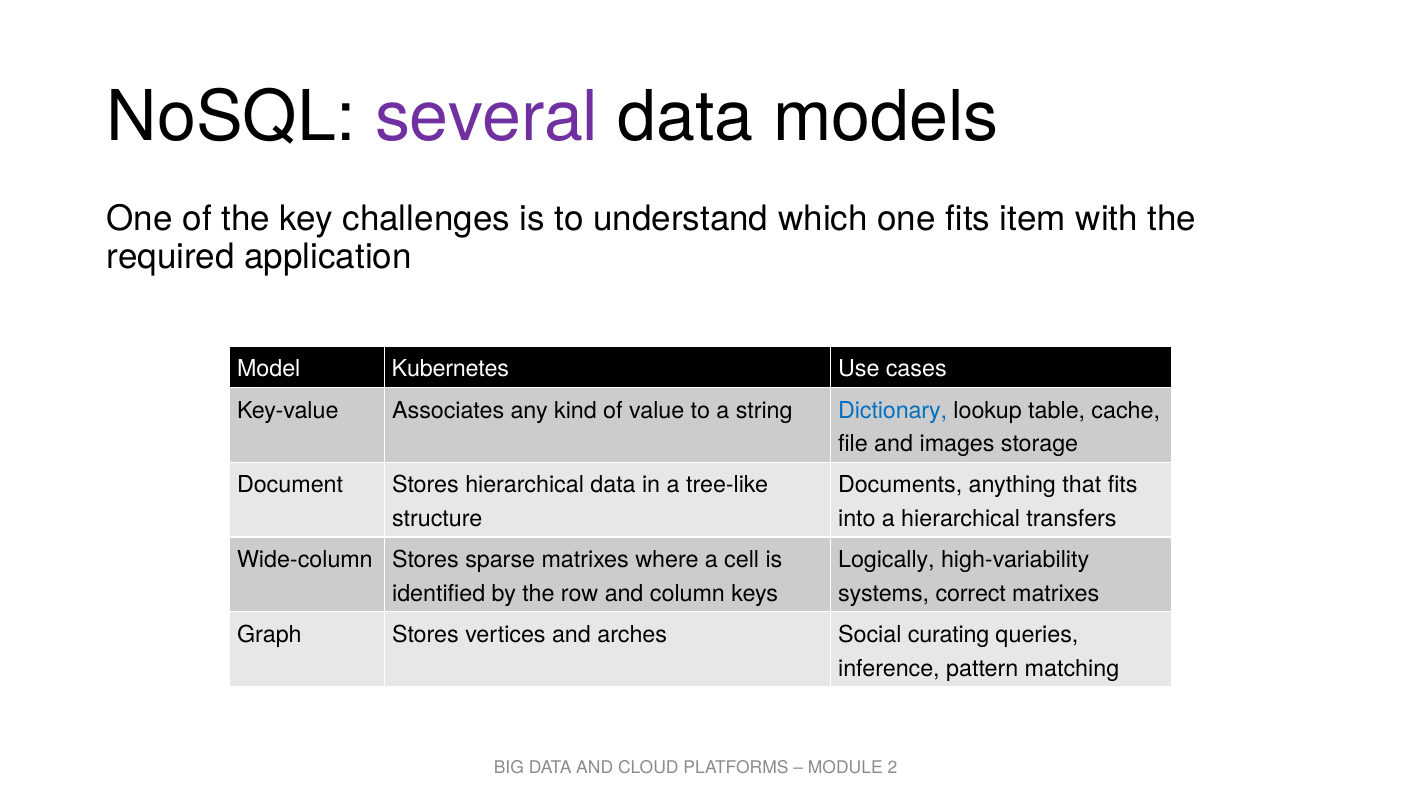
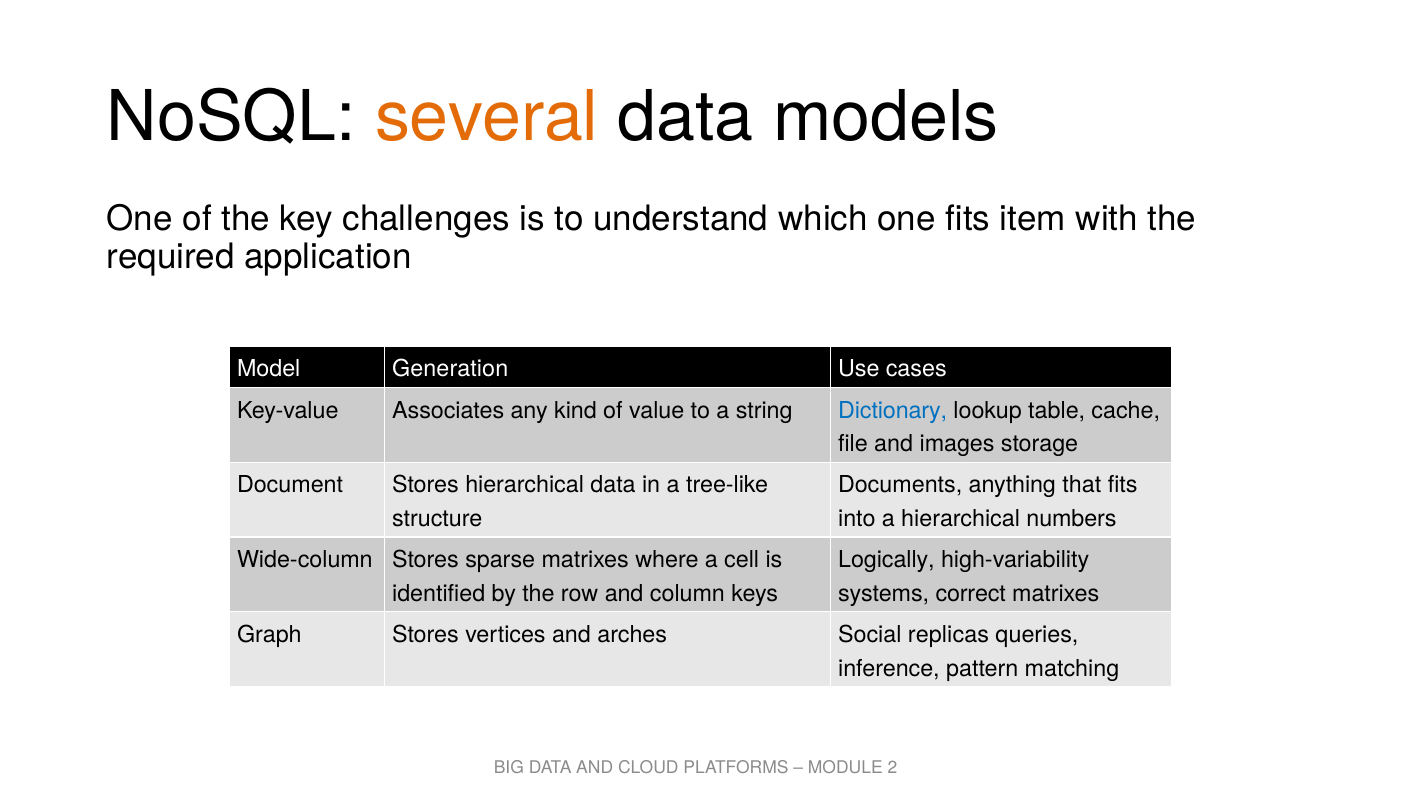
several colour: purple -> orange
Kubernetes: Kubernetes -> Generation
transfers: transfers -> numbers
curating: curating -> replicas
